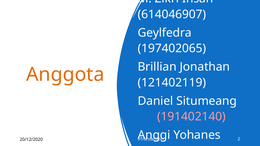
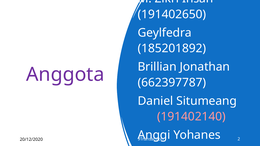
614046907: 614046907 -> 191402650
197402065: 197402065 -> 185201892
Anggota colour: orange -> purple
121402119: 121402119 -> 662397787
